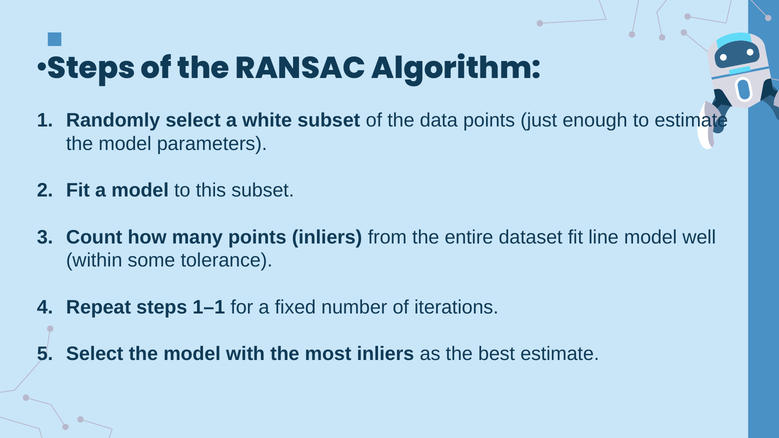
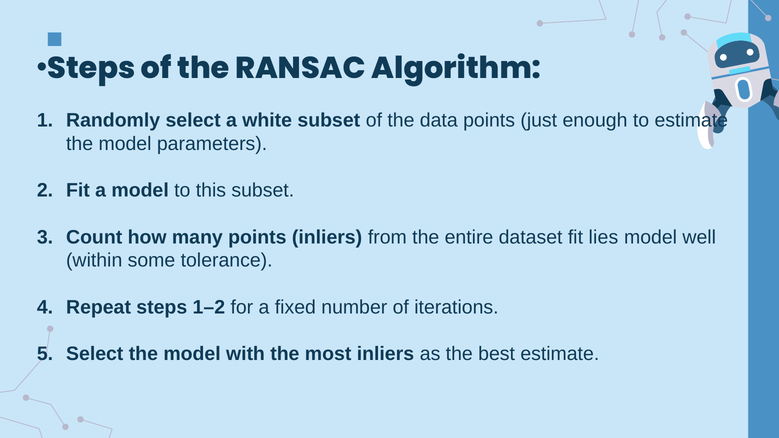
line: line -> lies
1–1: 1–1 -> 1–2
